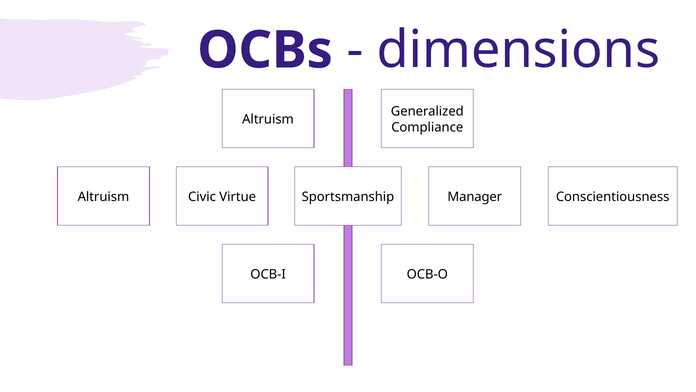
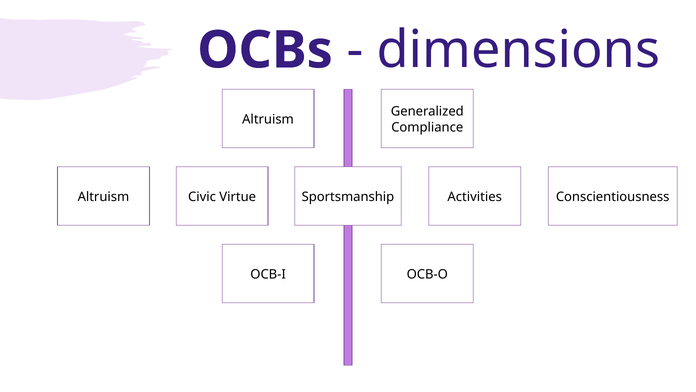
Manager: Manager -> Activities
